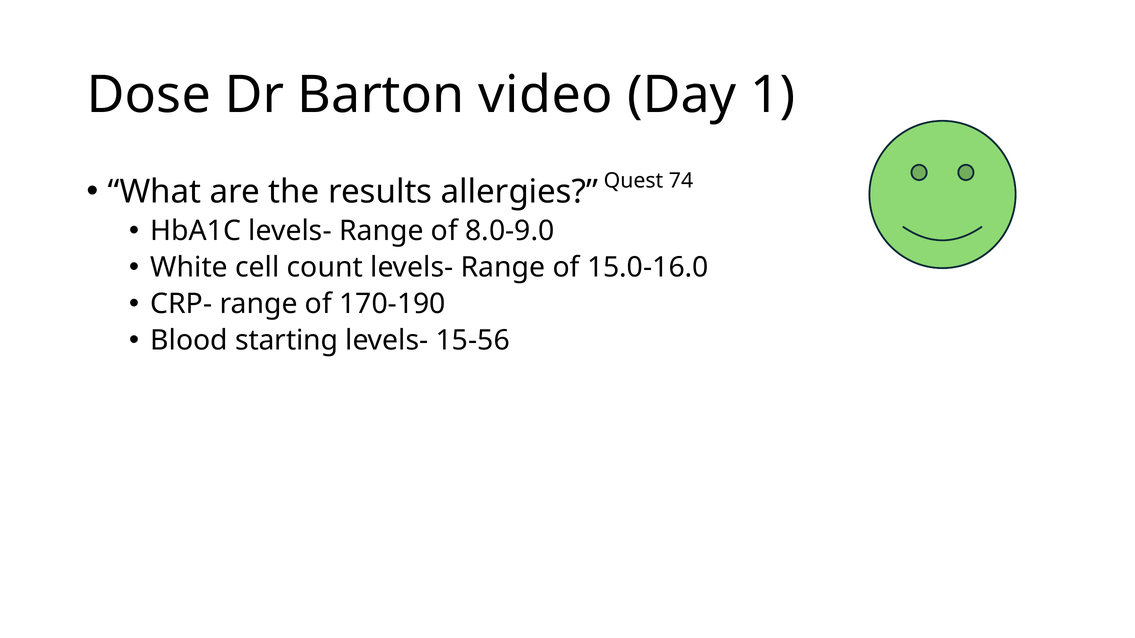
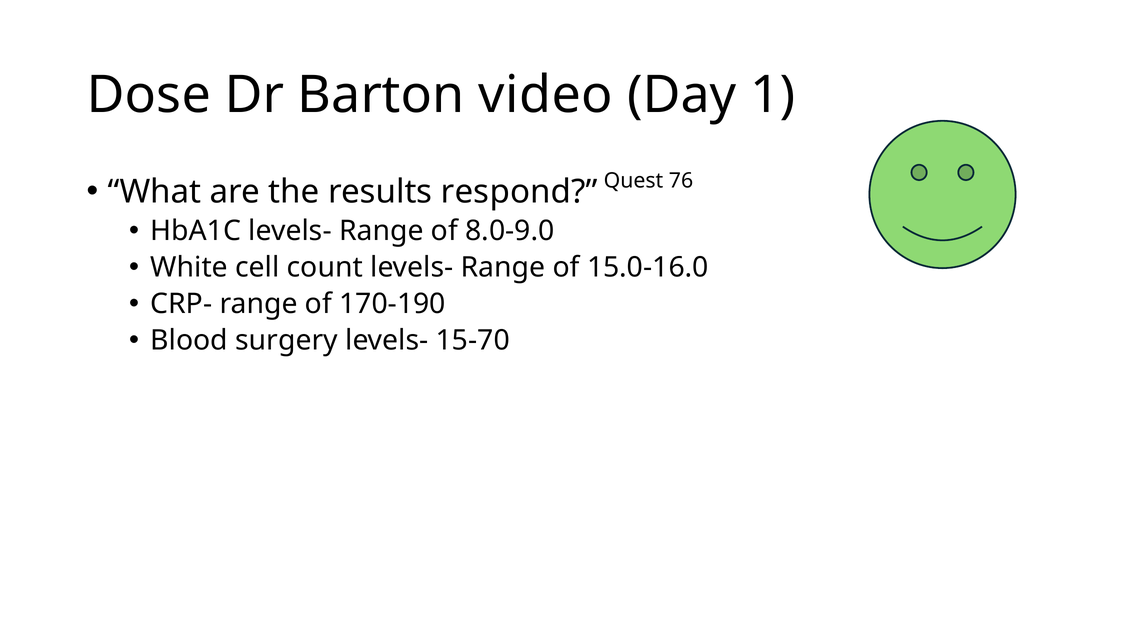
74: 74 -> 76
allergies: allergies -> respond
starting: starting -> surgery
15-56: 15-56 -> 15-70
